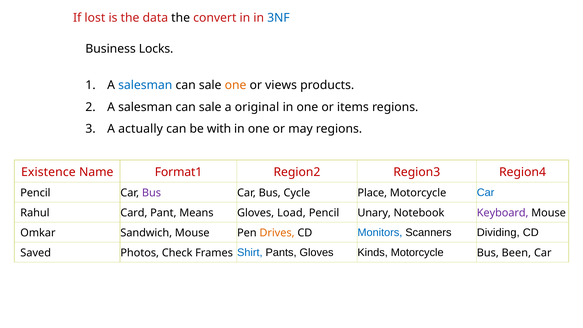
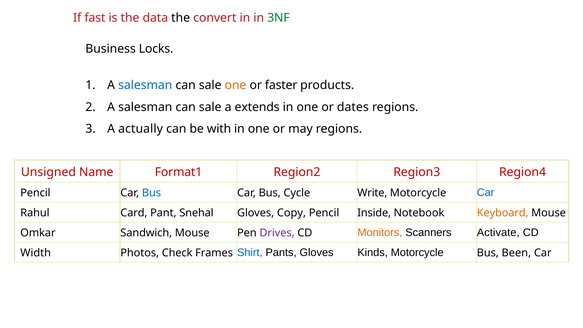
lost: lost -> fast
3NF colour: blue -> green
views: views -> faster
original: original -> extends
items: items -> dates
Existence: Existence -> Unsigned
Bus at (152, 193) colour: purple -> blue
Place: Place -> Write
Means: Means -> Snehal
Load: Load -> Copy
Unary: Unary -> Inside
Keyboard colour: purple -> orange
Drives colour: orange -> purple
Monitors colour: blue -> orange
Dividing: Dividing -> Activate
Saved: Saved -> Width
